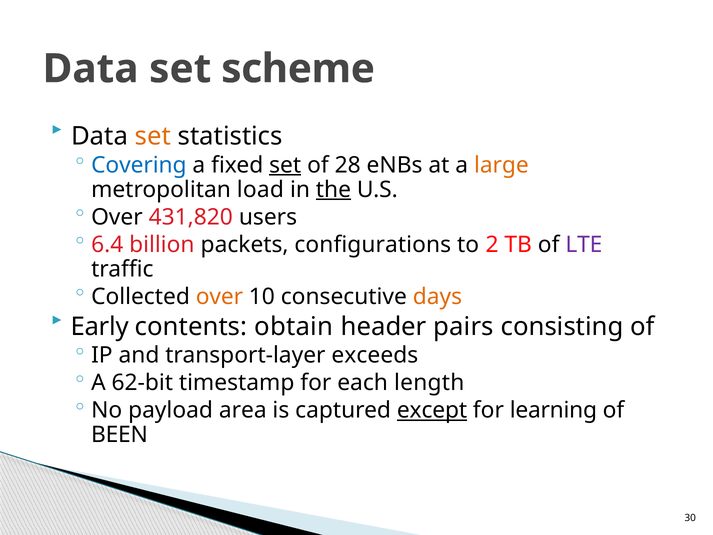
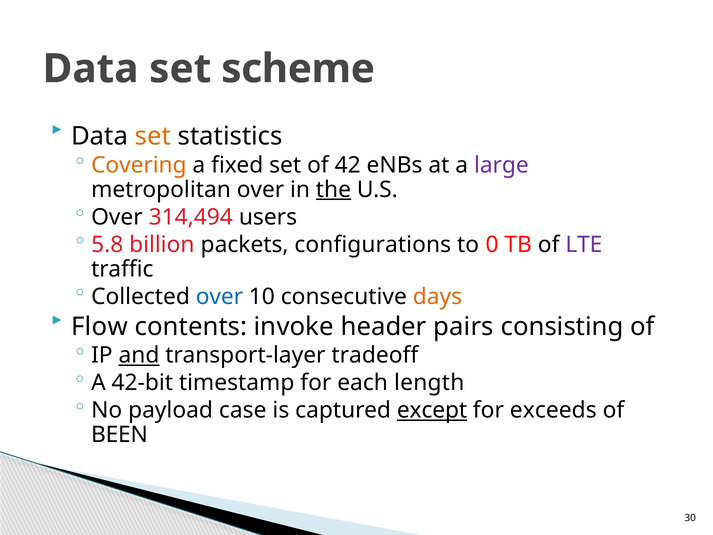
Covering colour: blue -> orange
set at (285, 165) underline: present -> none
28: 28 -> 42
large colour: orange -> purple
metropolitan load: load -> over
431,820: 431,820 -> 314,494
6.4: 6.4 -> 5.8
2: 2 -> 0
over at (219, 296) colour: orange -> blue
Early: Early -> Flow
obtain: obtain -> invoke
and underline: none -> present
exceeds: exceeds -> tradeoff
62-bit: 62-bit -> 42-bit
area: area -> case
learning: learning -> exceeds
